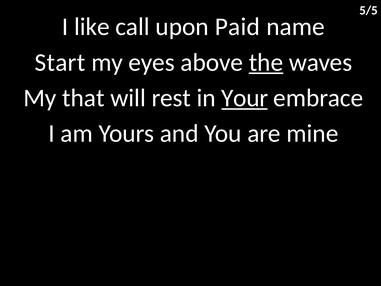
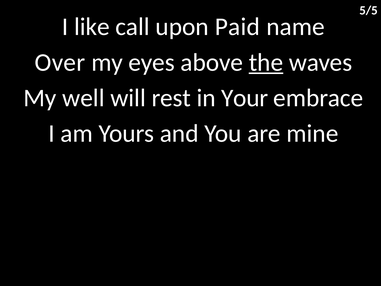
Start: Start -> Over
that: that -> well
Your underline: present -> none
